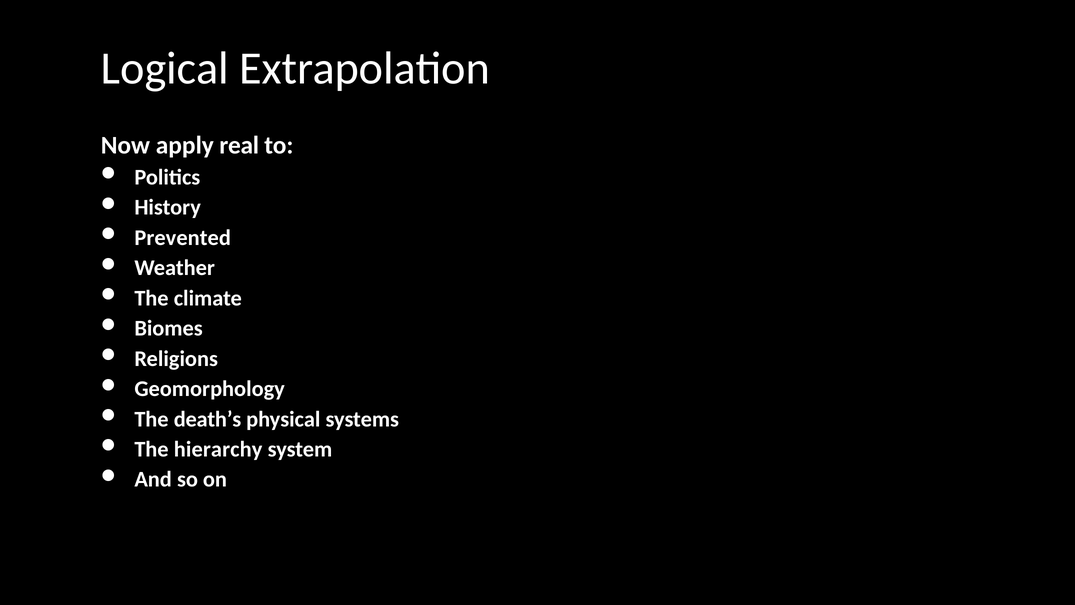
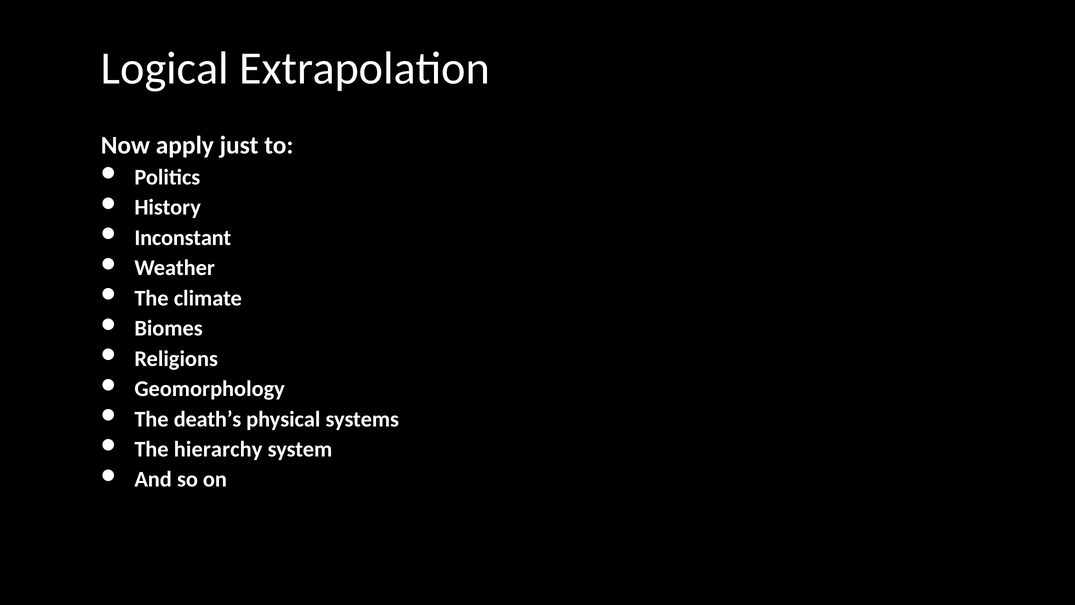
real: real -> just
Prevented: Prevented -> Inconstant
